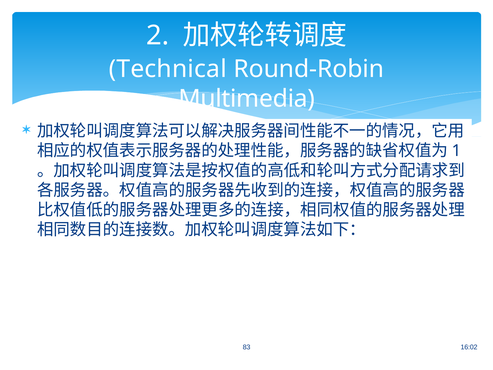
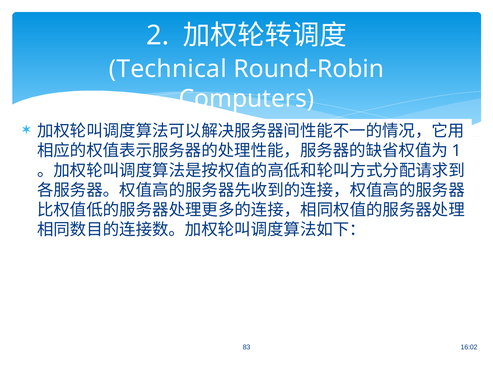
Multimedia: Multimedia -> Computers
